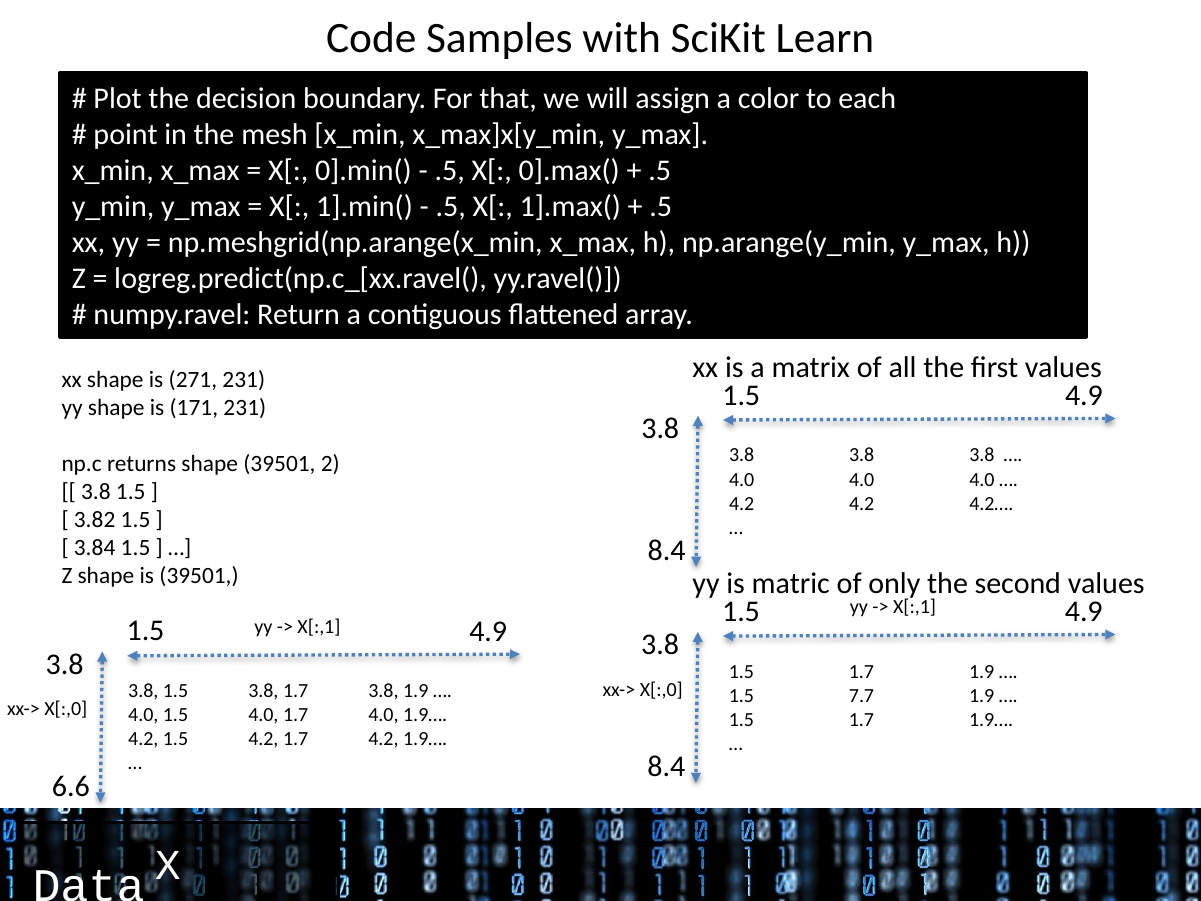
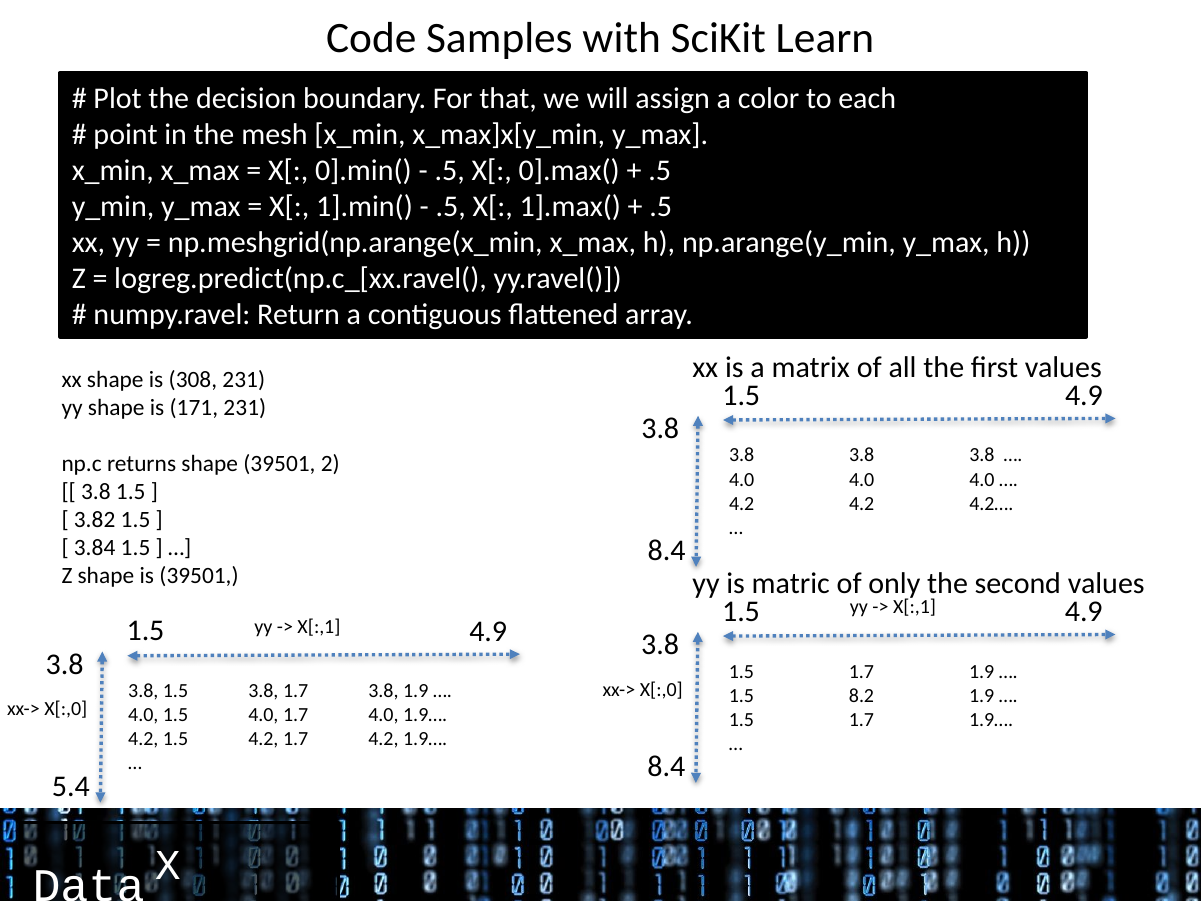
271: 271 -> 308
7.7: 7.7 -> 8.2
6.6: 6.6 -> 5.4
